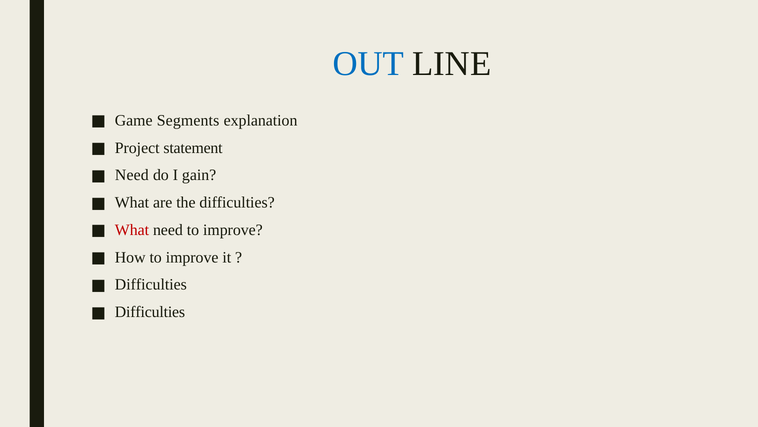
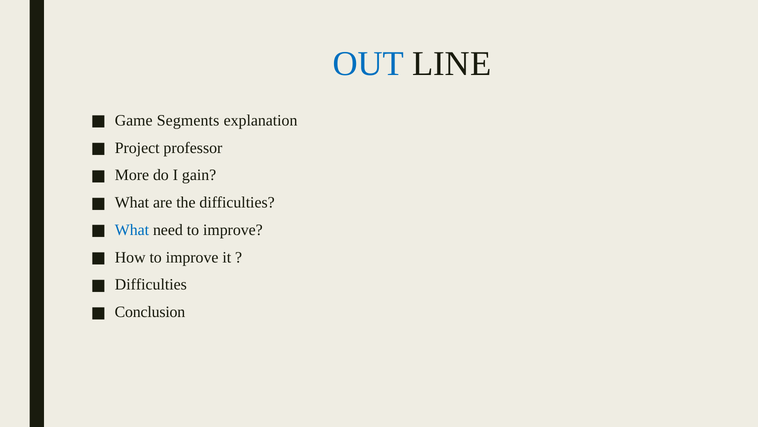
statement: statement -> professor
Need at (132, 175): Need -> More
What at (132, 230) colour: red -> blue
Difficulties at (150, 312): Difficulties -> Conclusion
